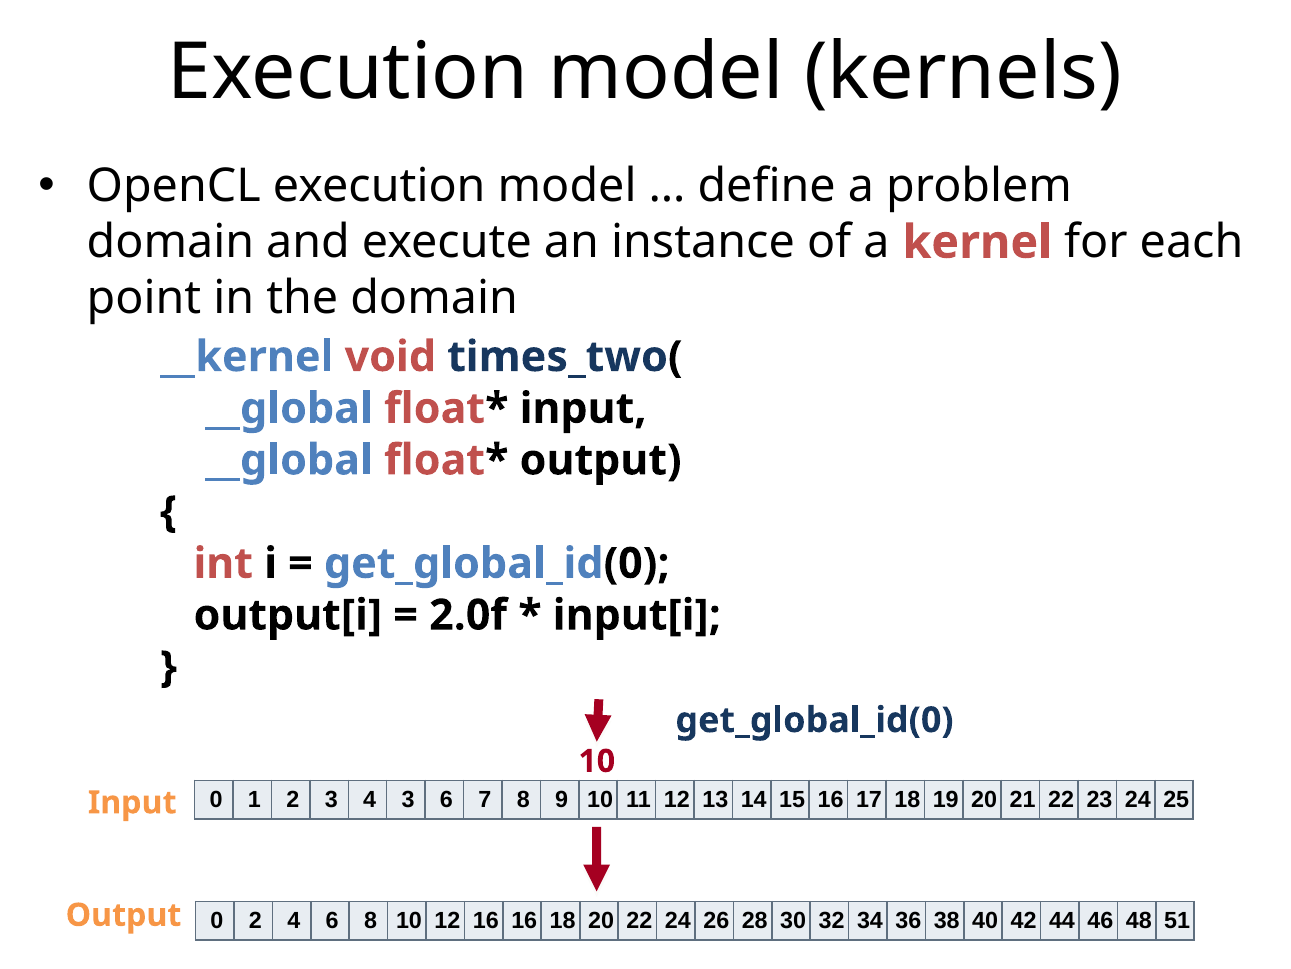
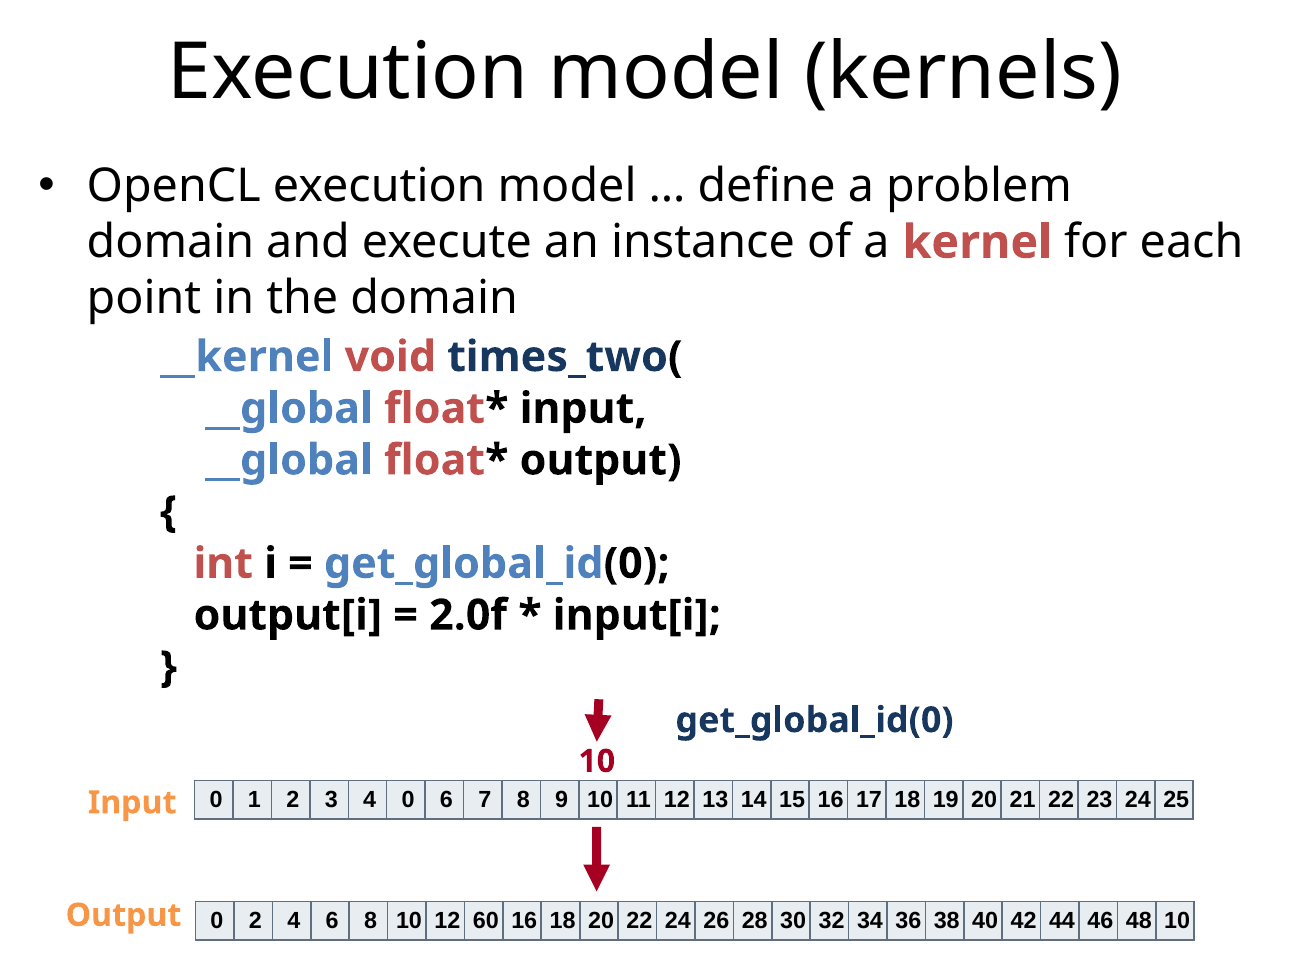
4 3: 3 -> 0
12 16: 16 -> 60
48 51: 51 -> 10
